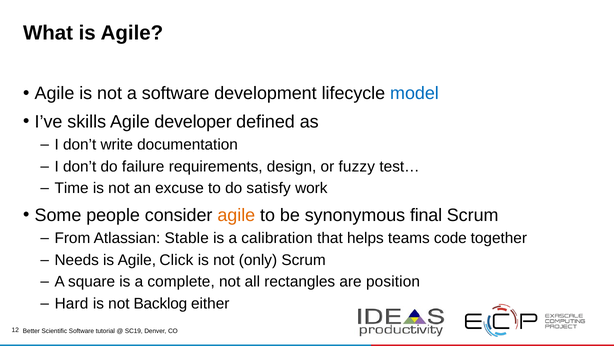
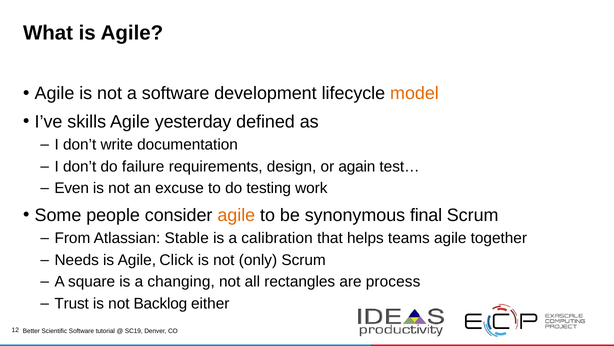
model colour: blue -> orange
developer: developer -> yesterday
fuzzy: fuzzy -> again
Time: Time -> Even
satisfy: satisfy -> testing
teams code: code -> agile
complete: complete -> changing
position: position -> process
Hard: Hard -> Trust
